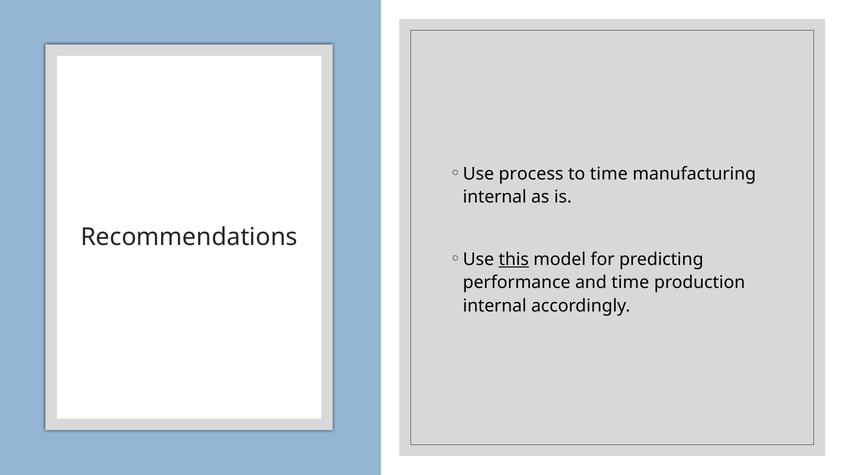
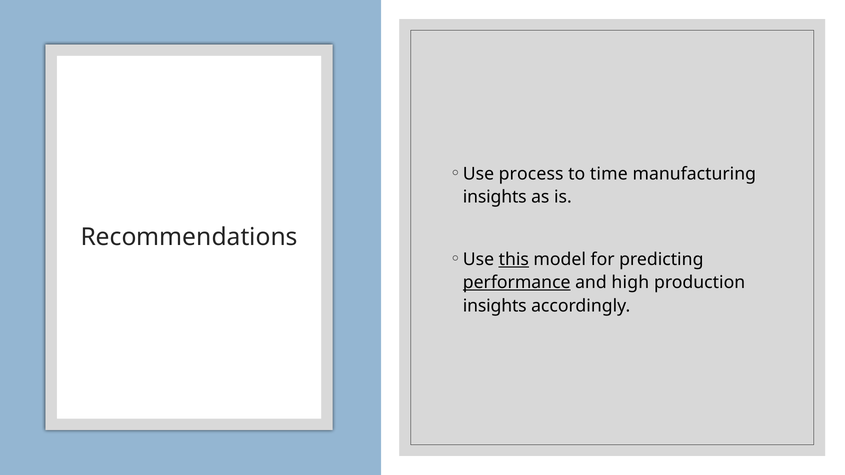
internal at (495, 197): internal -> insights
performance underline: none -> present
and time: time -> high
internal at (495, 306): internal -> insights
